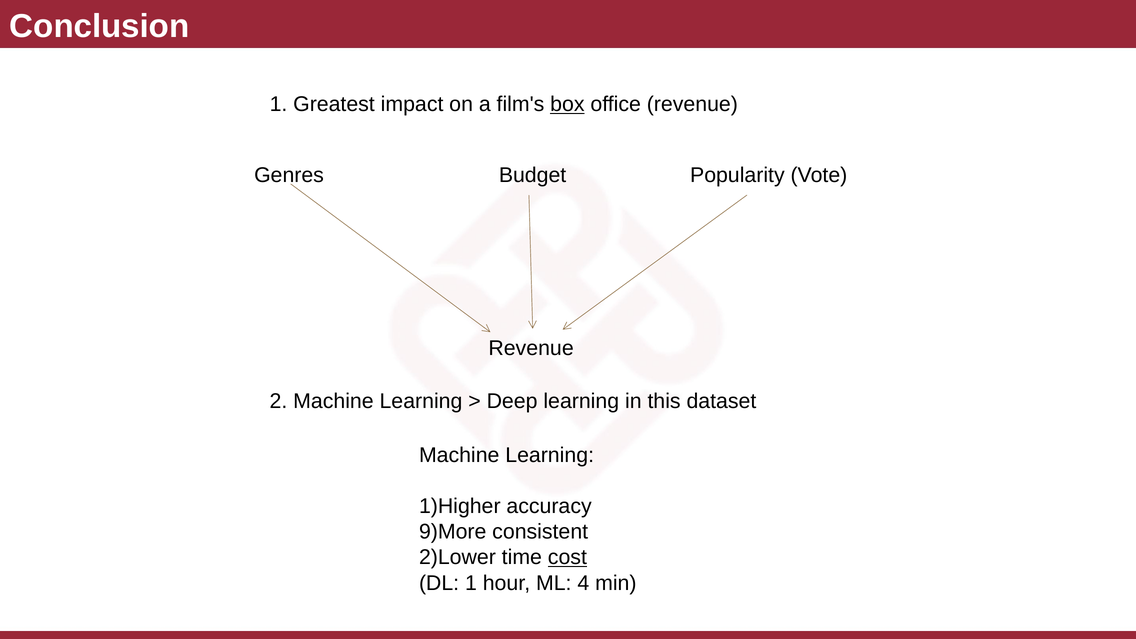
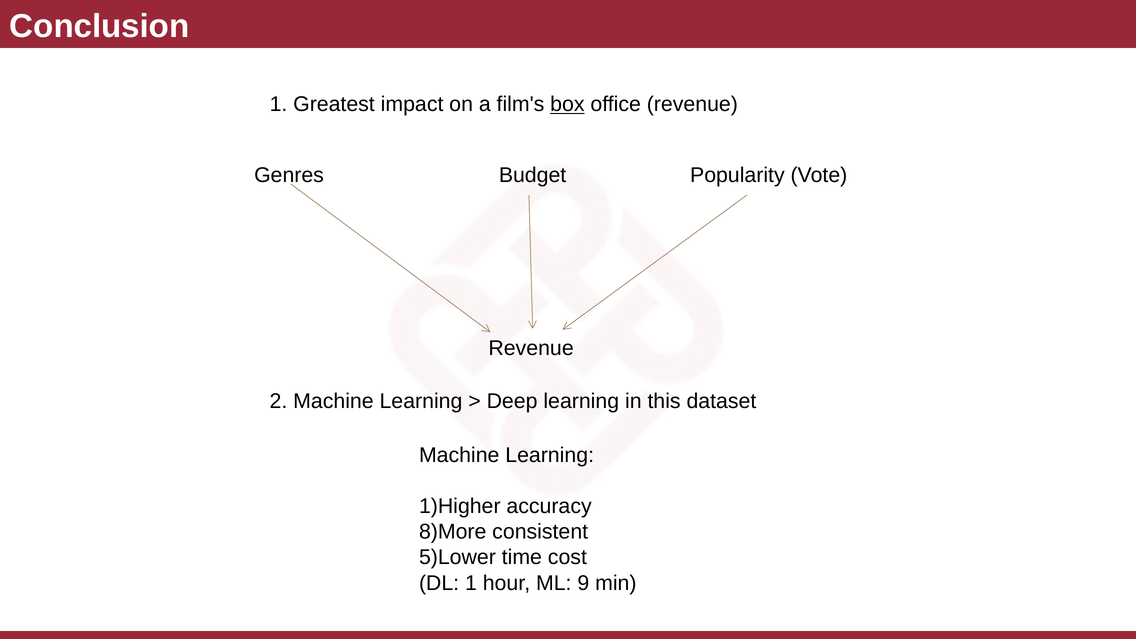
9)More: 9)More -> 8)More
2)Lower: 2)Lower -> 5)Lower
cost underline: present -> none
4: 4 -> 9
